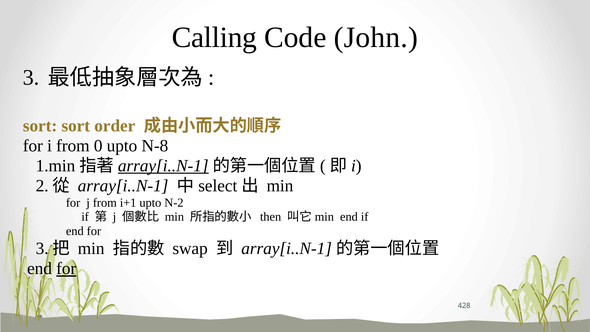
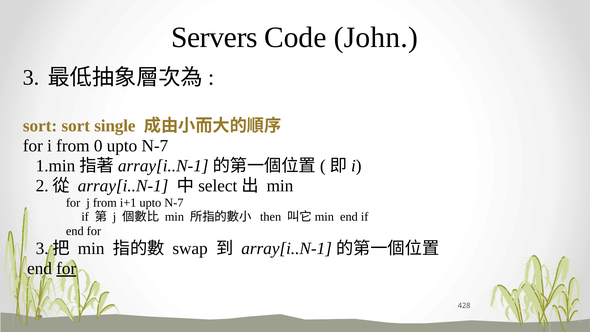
Calling: Calling -> Servers
order: order -> single
0 upto N-8: N-8 -> N-7
array[i..N-1 at (163, 166) underline: present -> none
i+1 upto N-2: N-2 -> N-7
